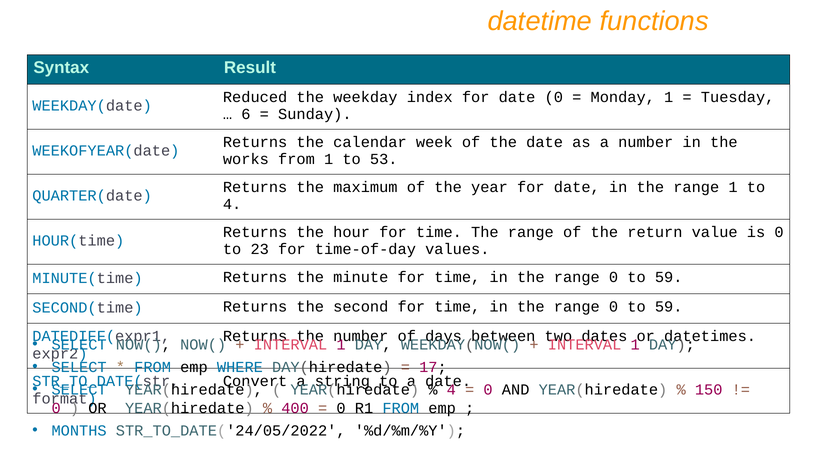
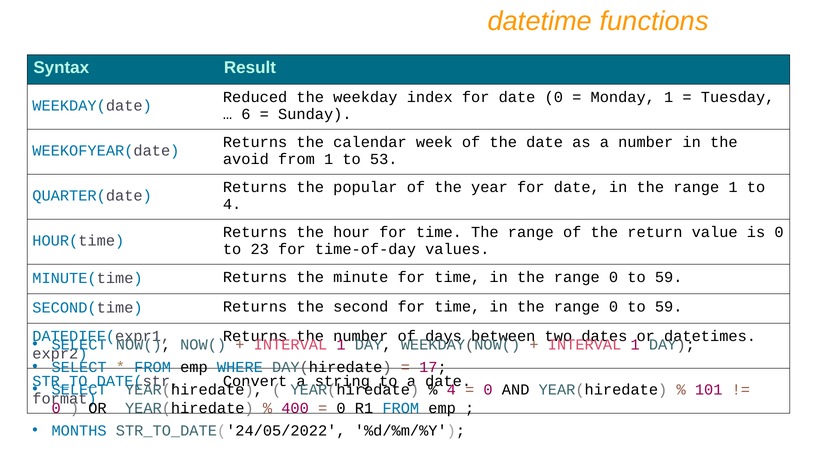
works: works -> avoid
maximum: maximum -> popular
150: 150 -> 101
